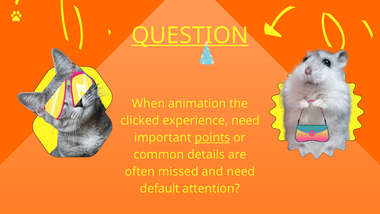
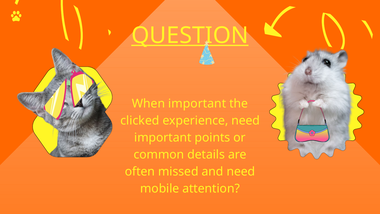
When animation: animation -> important
points underline: present -> none
default: default -> mobile
